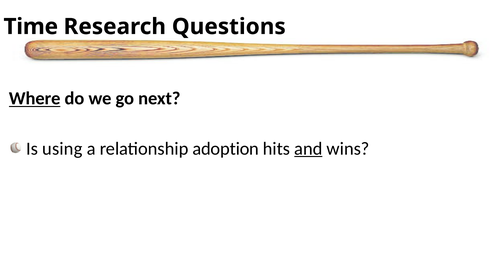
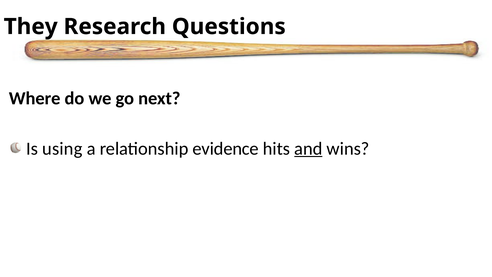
Time: Time -> They
Where underline: present -> none
adoption: adoption -> evidence
